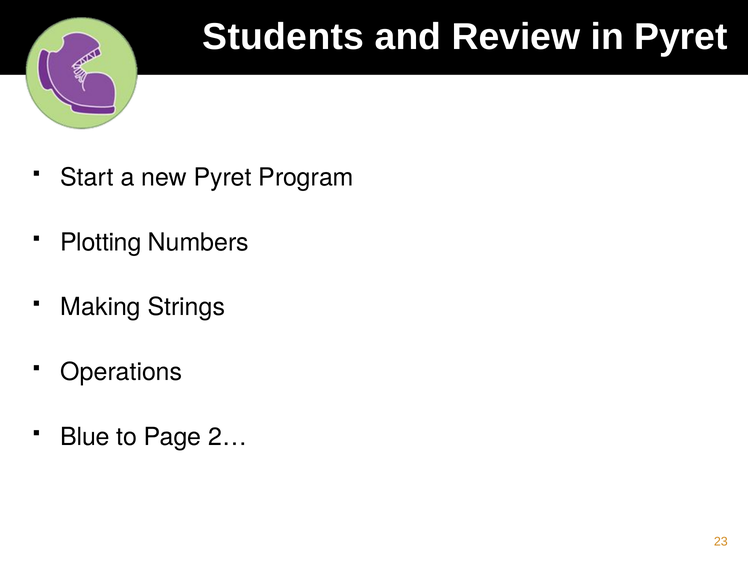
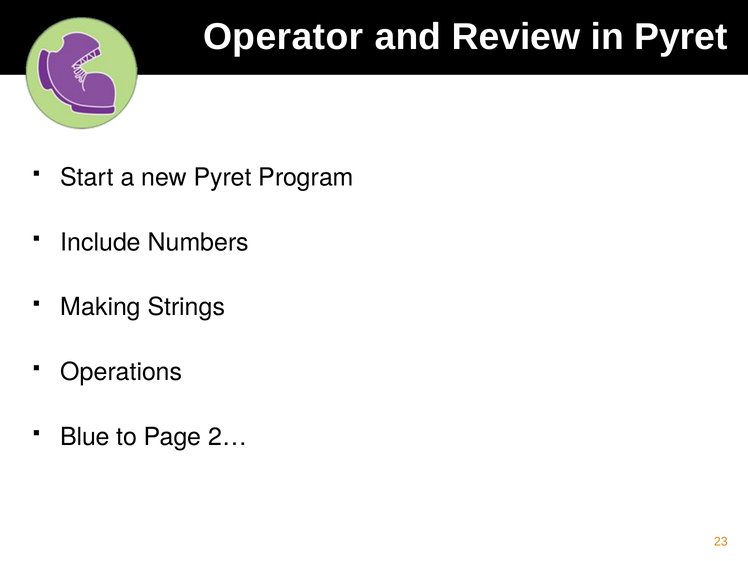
Students: Students -> Operator
Plotting: Plotting -> Include
